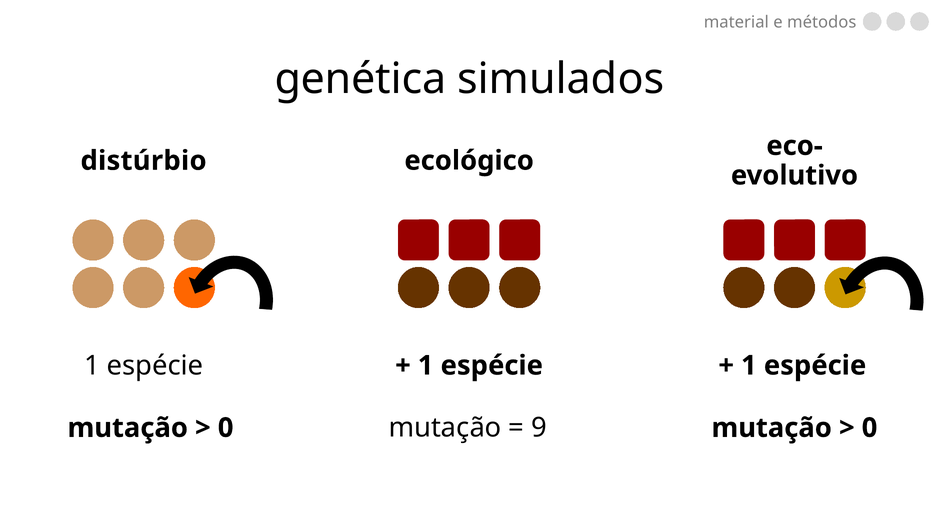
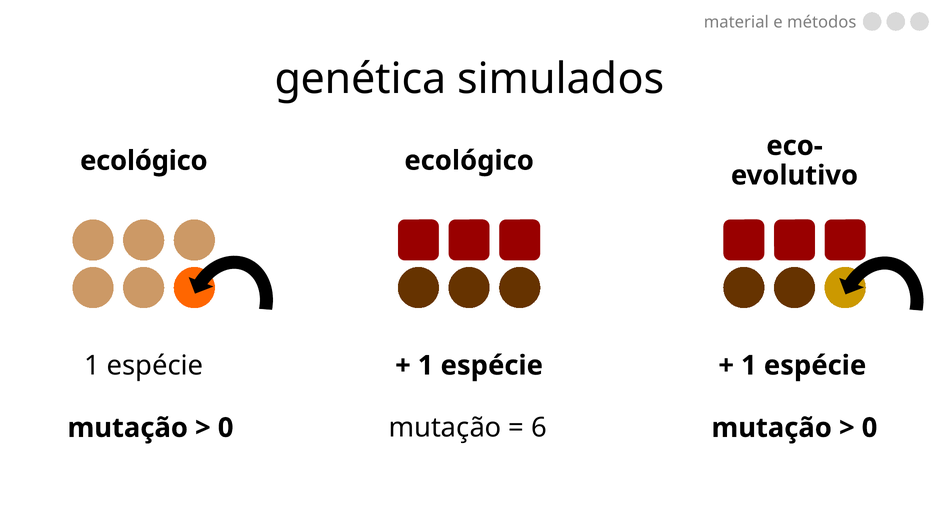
distúrbio at (144, 161): distúrbio -> ecológico
9: 9 -> 6
